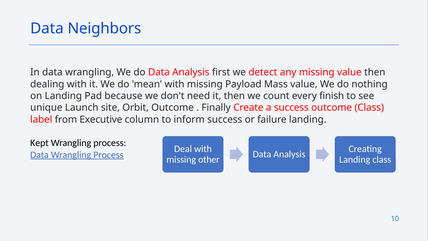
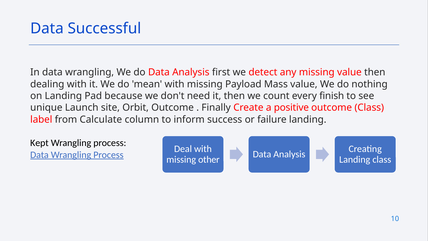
Neighbors: Neighbors -> Successful
a success: success -> positive
Executive: Executive -> Calculate
